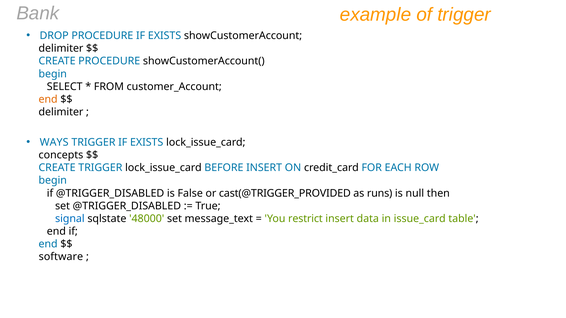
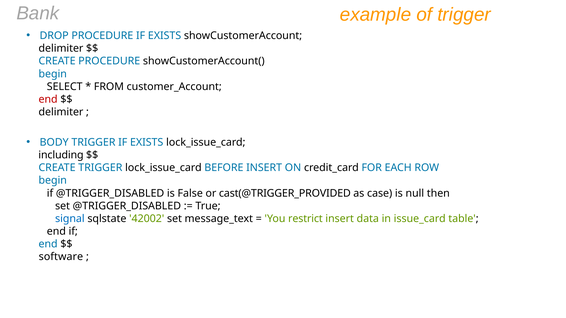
end at (48, 99) colour: orange -> red
WAYS: WAYS -> BODY
concepts: concepts -> including
runs: runs -> case
48000: 48000 -> 42002
